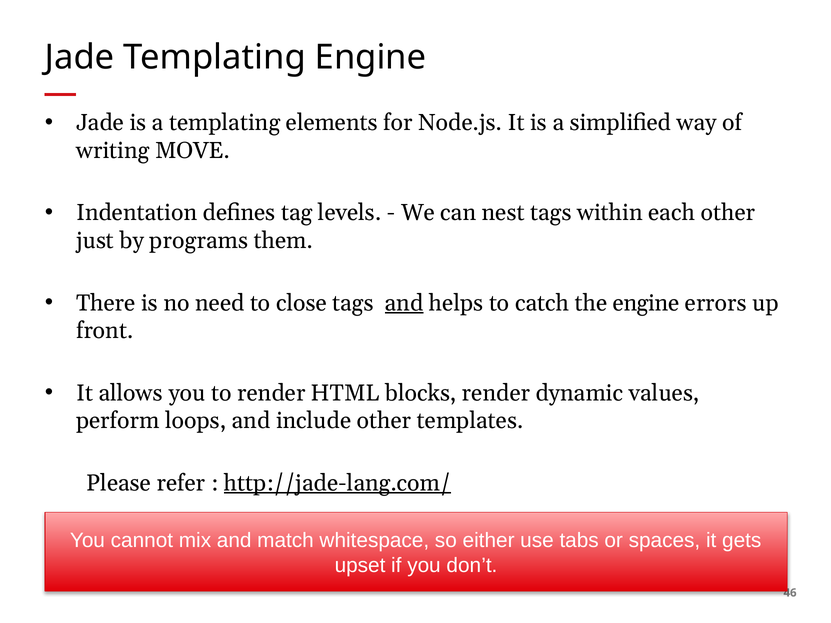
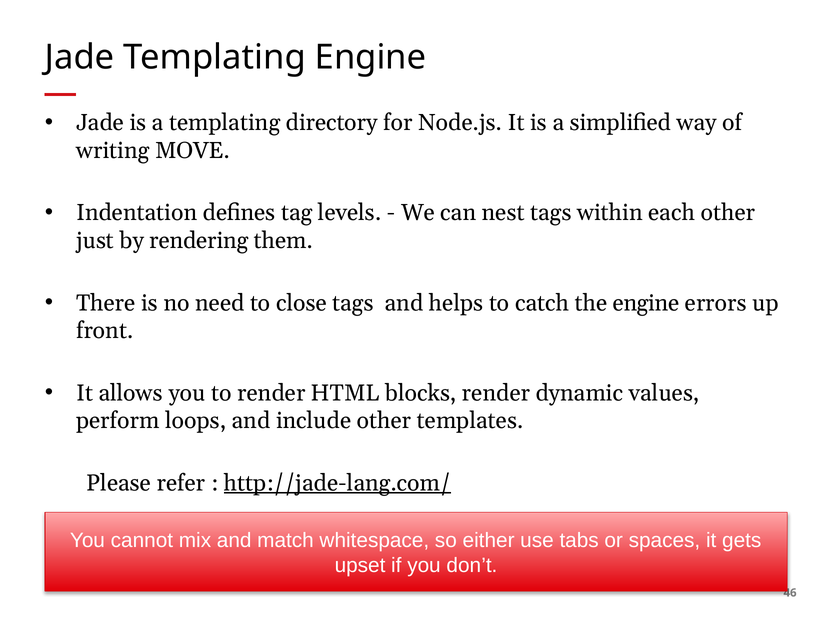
elements: elements -> directory
programs: programs -> rendering
and at (404, 303) underline: present -> none
